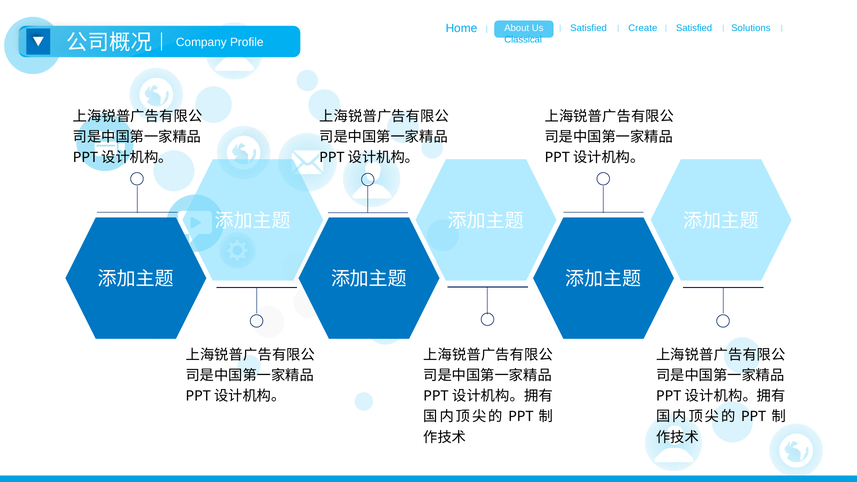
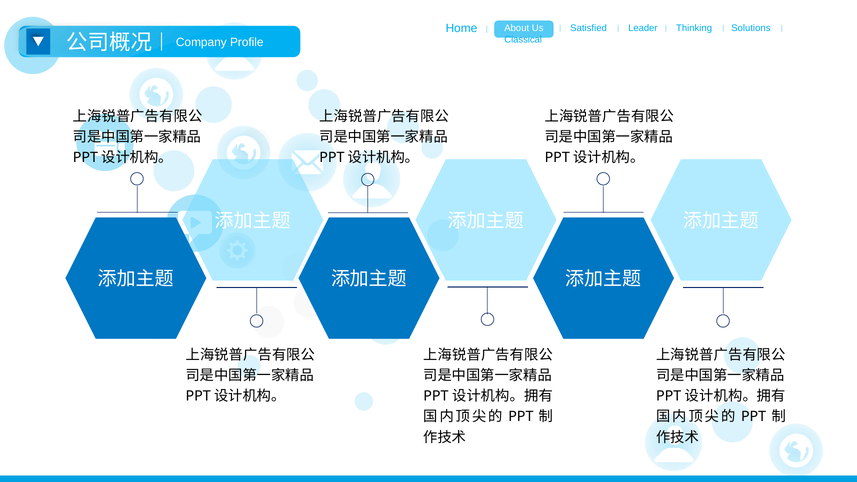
Create: Create -> Leader
Satisfied at (694, 28): Satisfied -> Thinking
